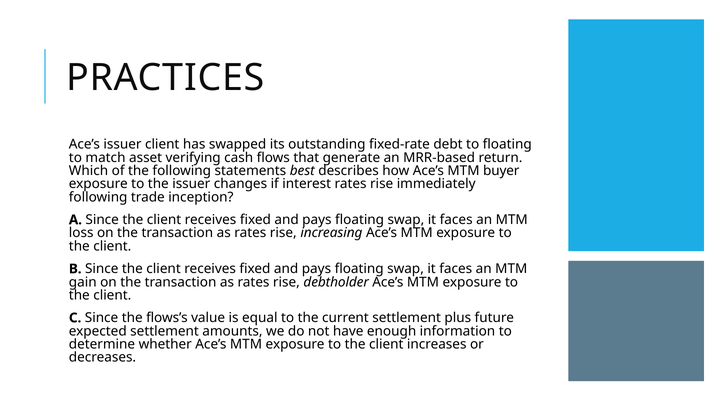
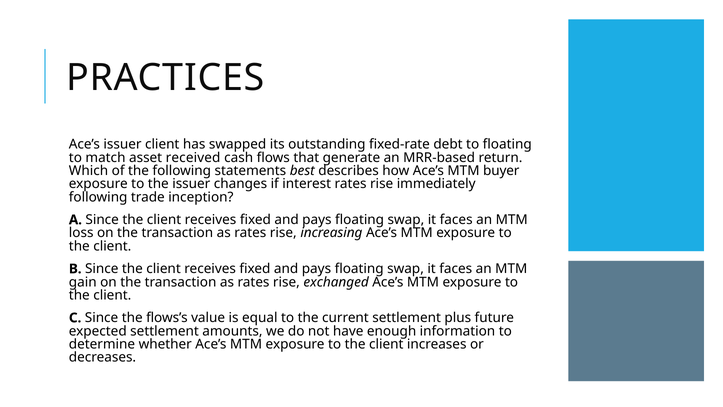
verifying: verifying -> received
debtholder: debtholder -> exchanged
